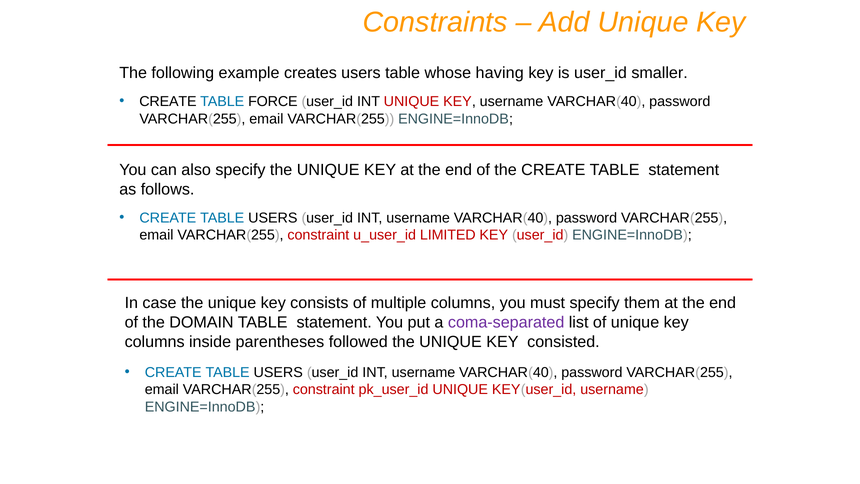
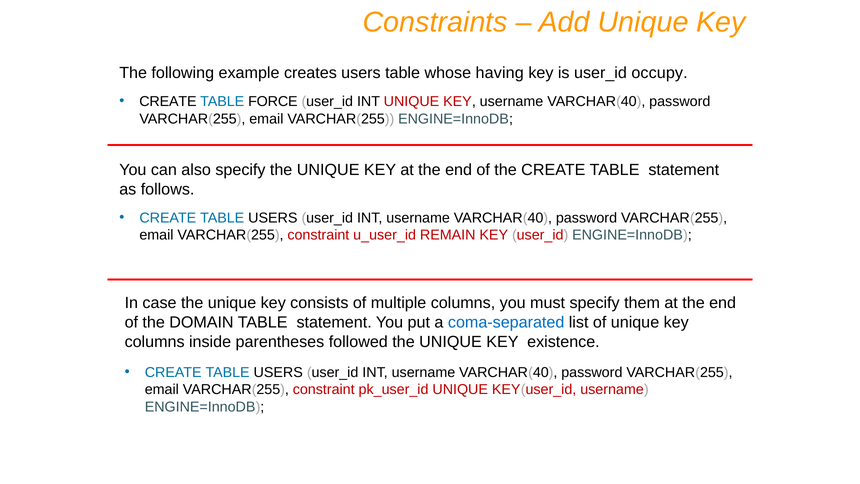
smaller: smaller -> occupy
LIMITED: LIMITED -> REMAIN
coma-separated colour: purple -> blue
consisted: consisted -> existence
